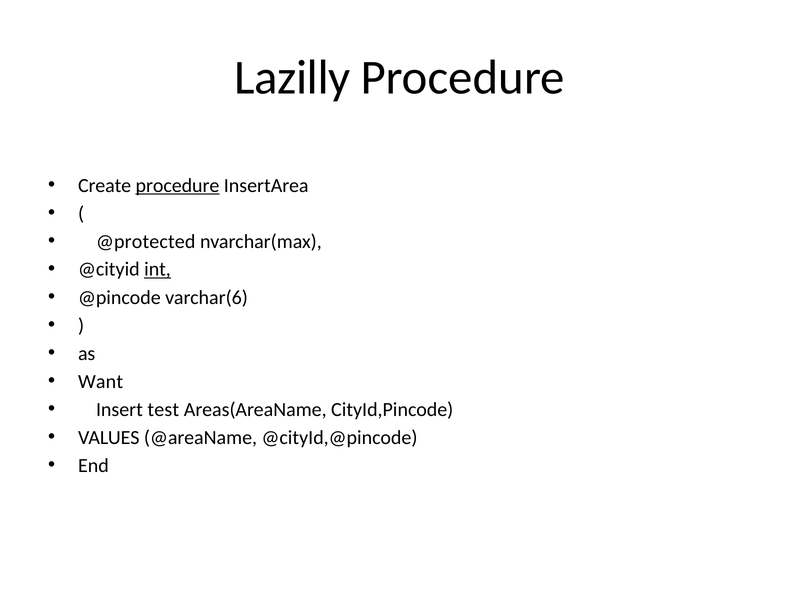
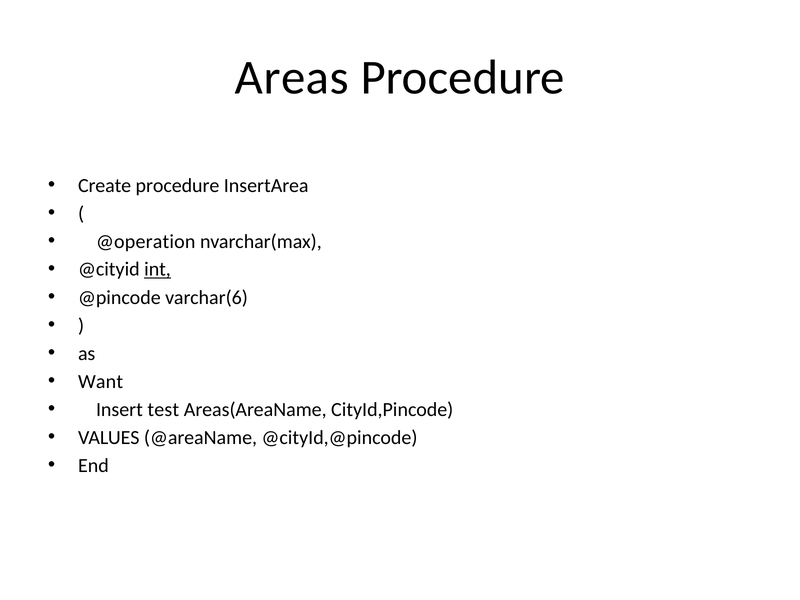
Lazilly: Lazilly -> Areas
procedure at (177, 185) underline: present -> none
@protected: @protected -> @operation
